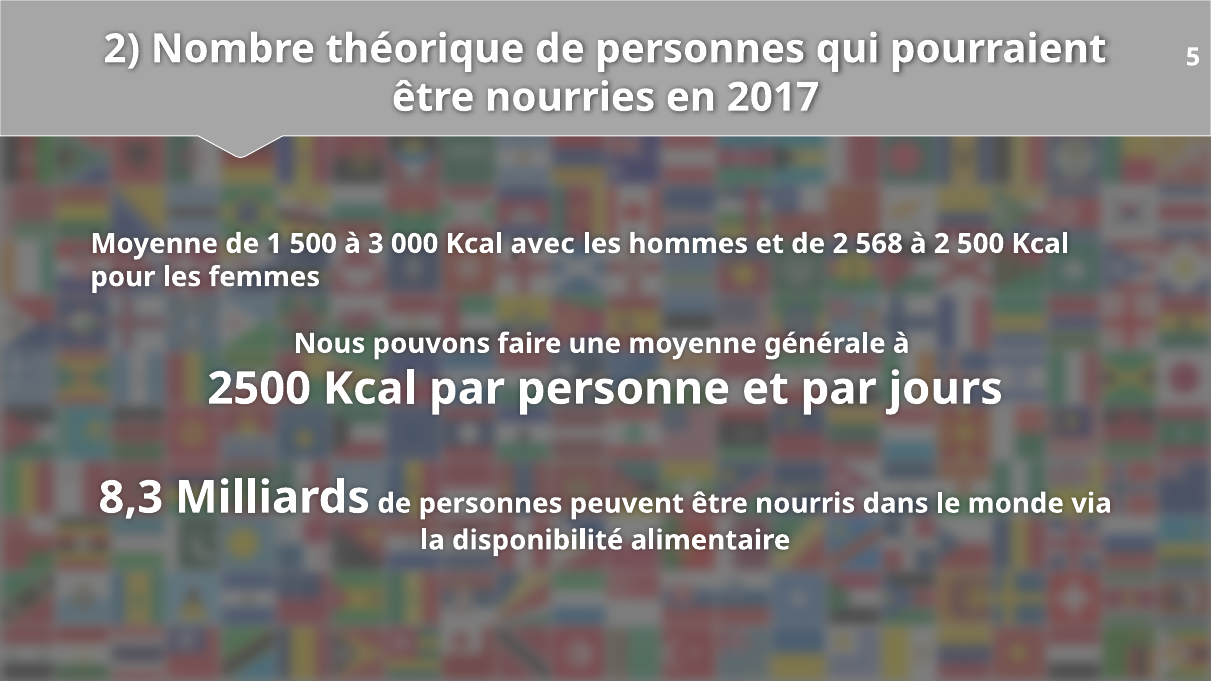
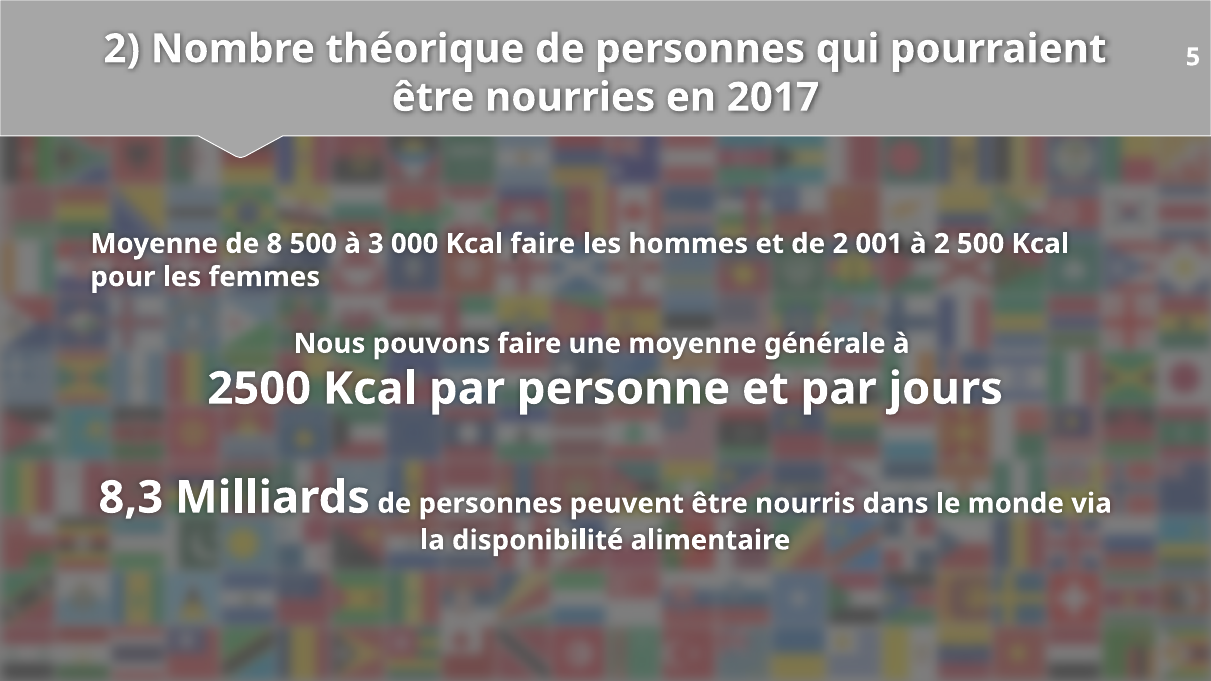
1: 1 -> 8
Kcal avec: avec -> faire
568: 568 -> 001
